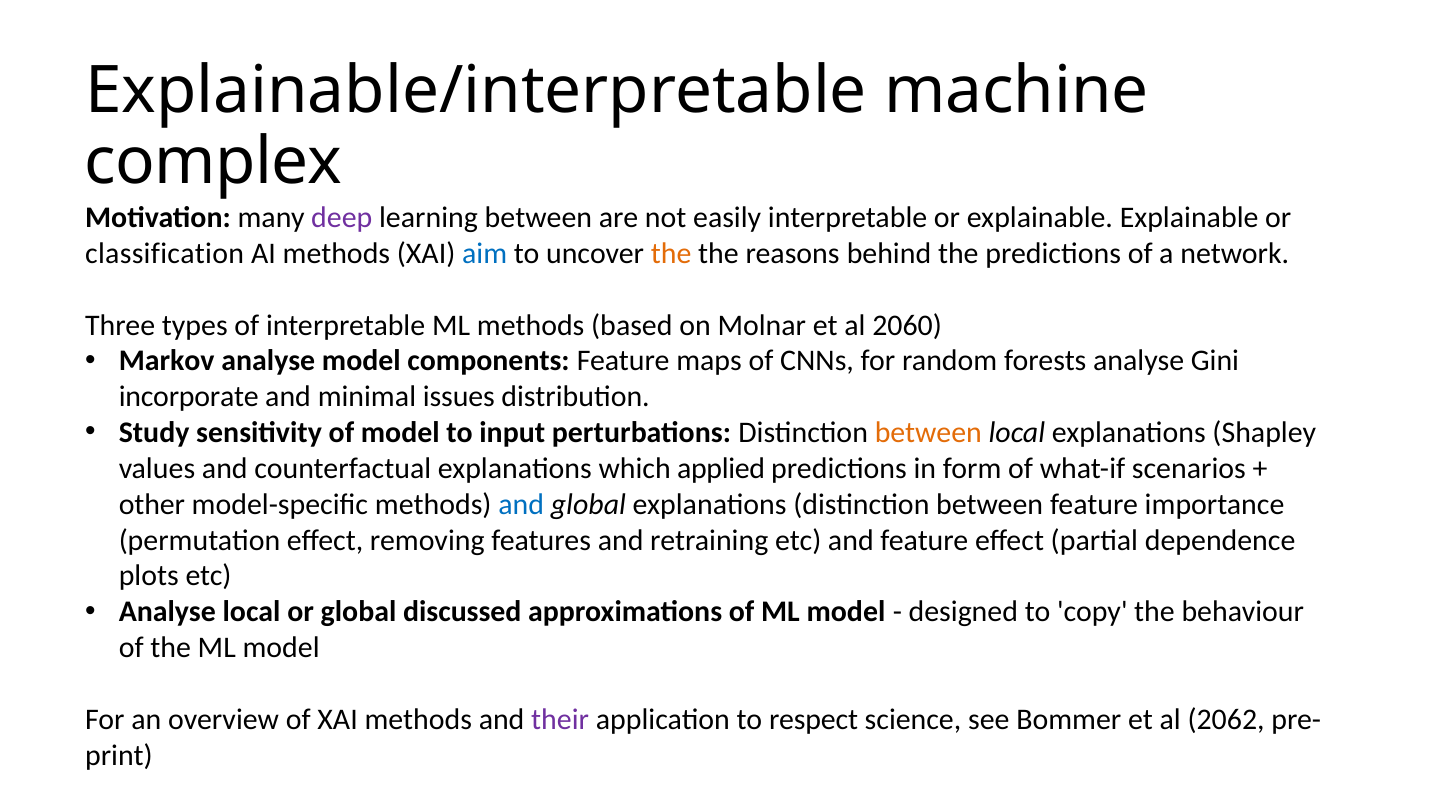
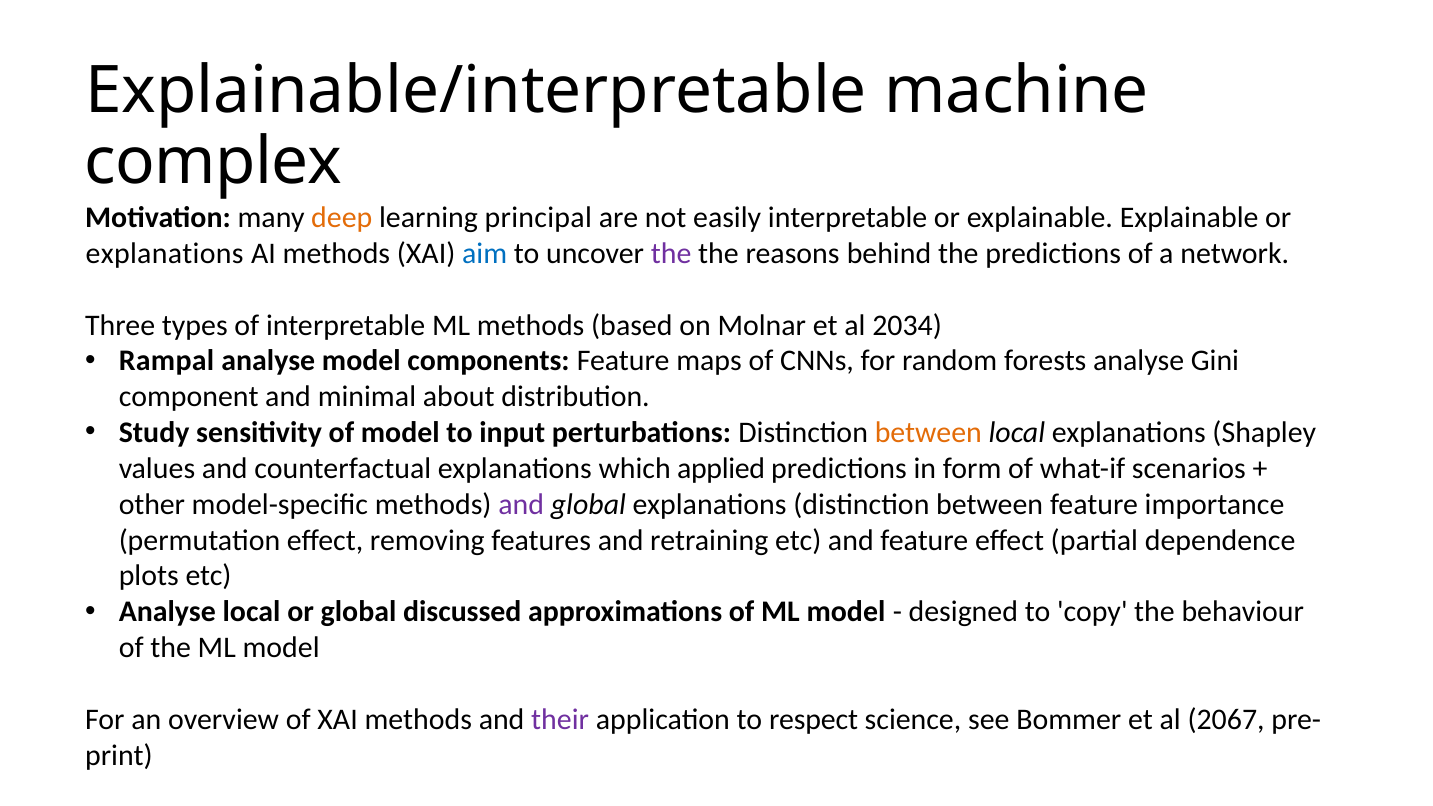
deep colour: purple -> orange
learning between: between -> principal
classification at (165, 254): classification -> explanations
the at (671, 254) colour: orange -> purple
2060: 2060 -> 2034
Markov: Markov -> Rampal
incorporate: incorporate -> component
issues: issues -> about
and at (521, 504) colour: blue -> purple
2062: 2062 -> 2067
